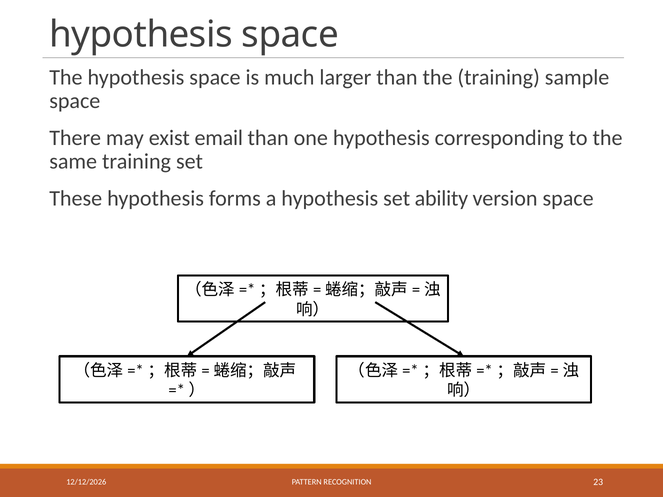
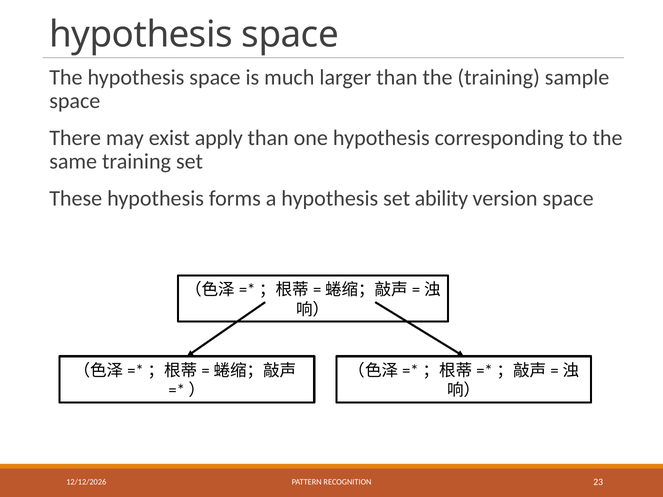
email: email -> apply
